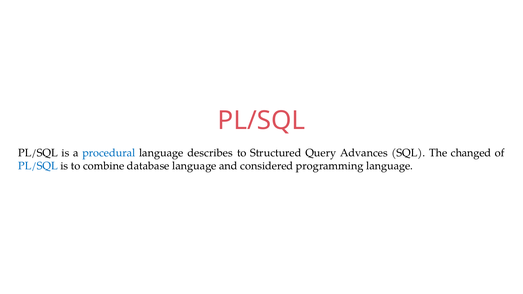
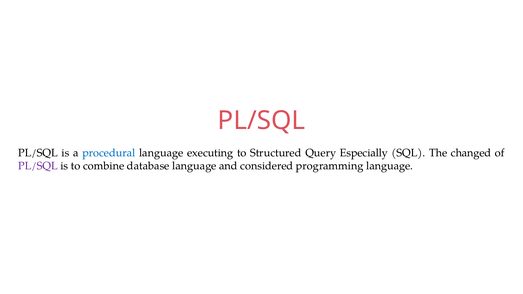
describes: describes -> executing
Advances: Advances -> Especially
PL/SQL at (38, 166) colour: blue -> purple
